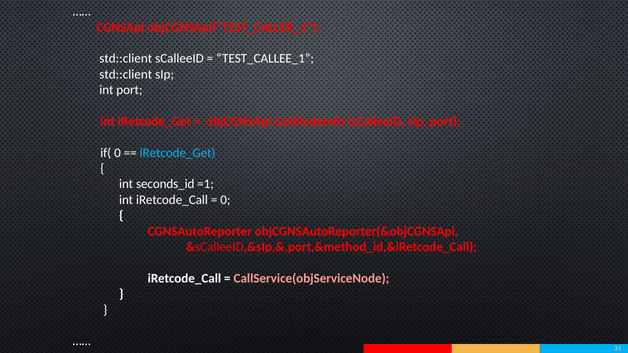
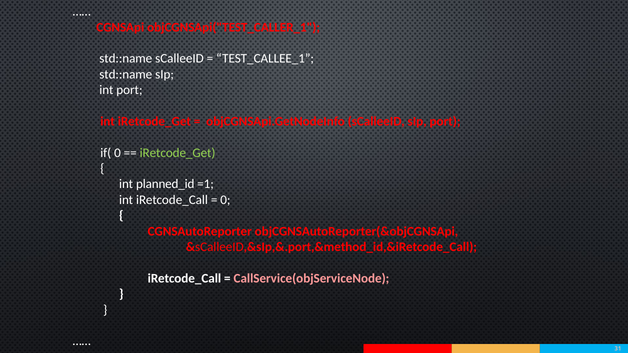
std::client at (126, 59): std::client -> std::name
std::client at (126, 74): std::client -> std::name
iRetcode_Get at (178, 153) colour: light blue -> light green
seconds_id: seconds_id -> planned_id
